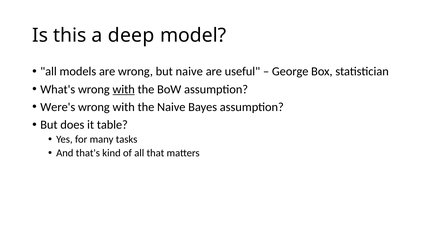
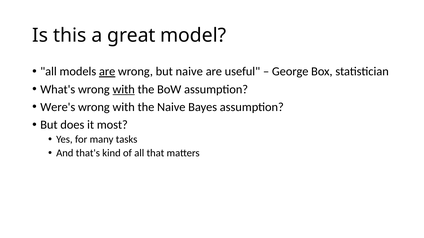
deep: deep -> great
are at (107, 72) underline: none -> present
table: table -> most
